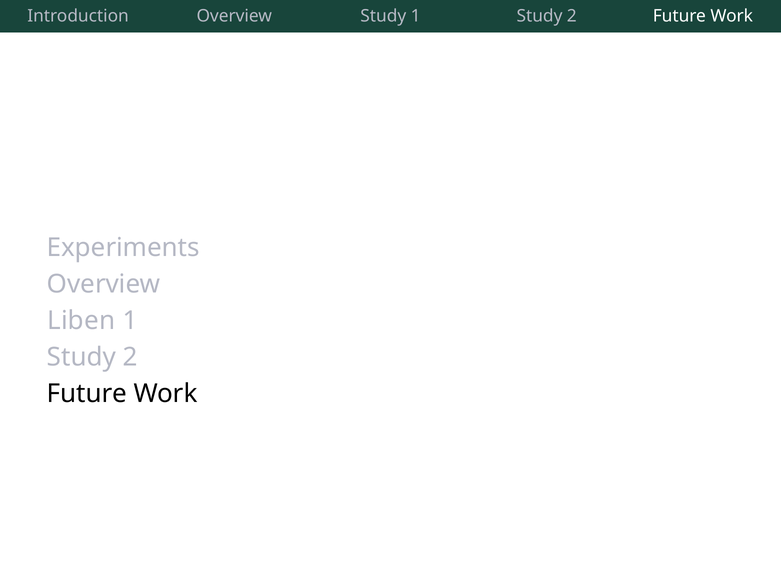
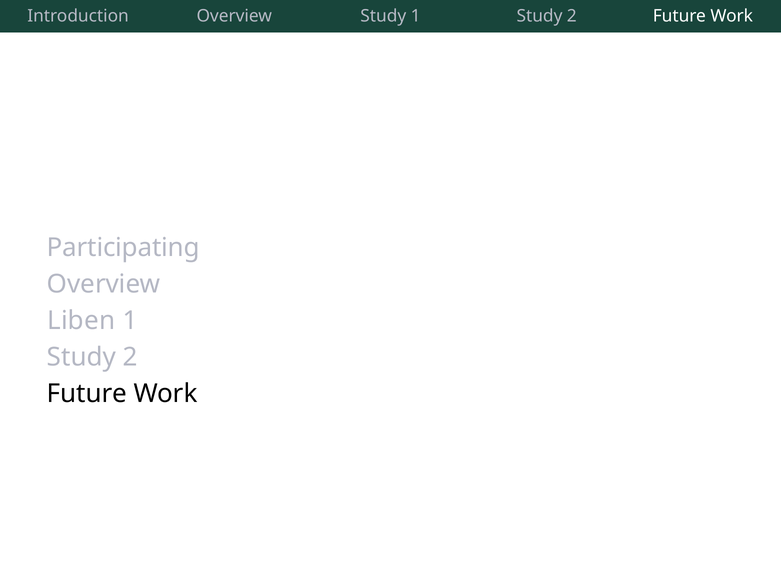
Experiments: Experiments -> Participating
